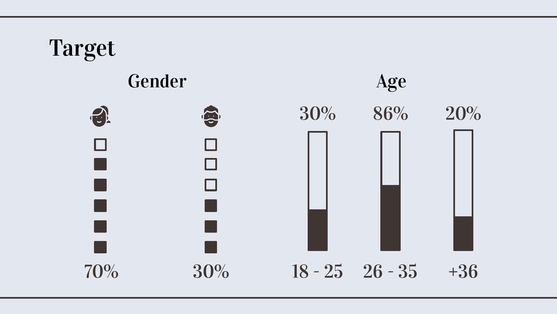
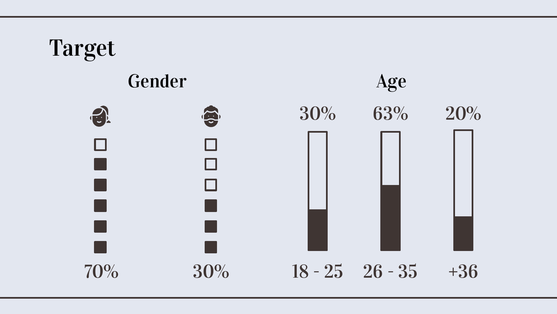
86%: 86% -> 63%
